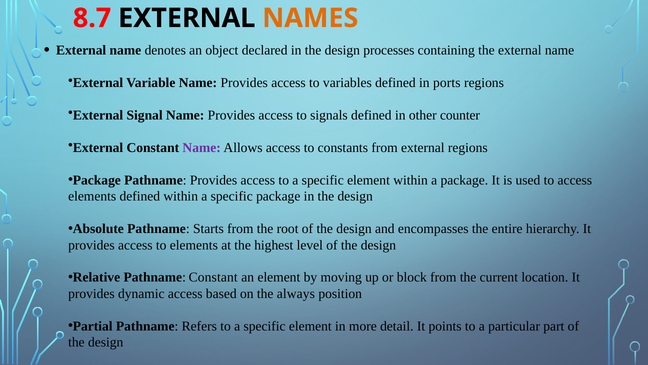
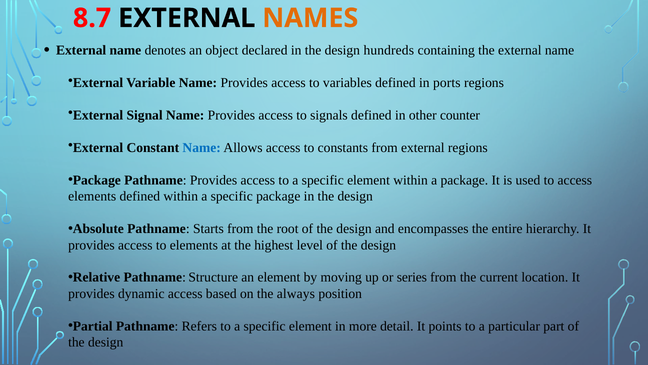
processes: processes -> hundreds
Name at (202, 147) colour: purple -> blue
Pathname Constant: Constant -> Structure
block: block -> series
